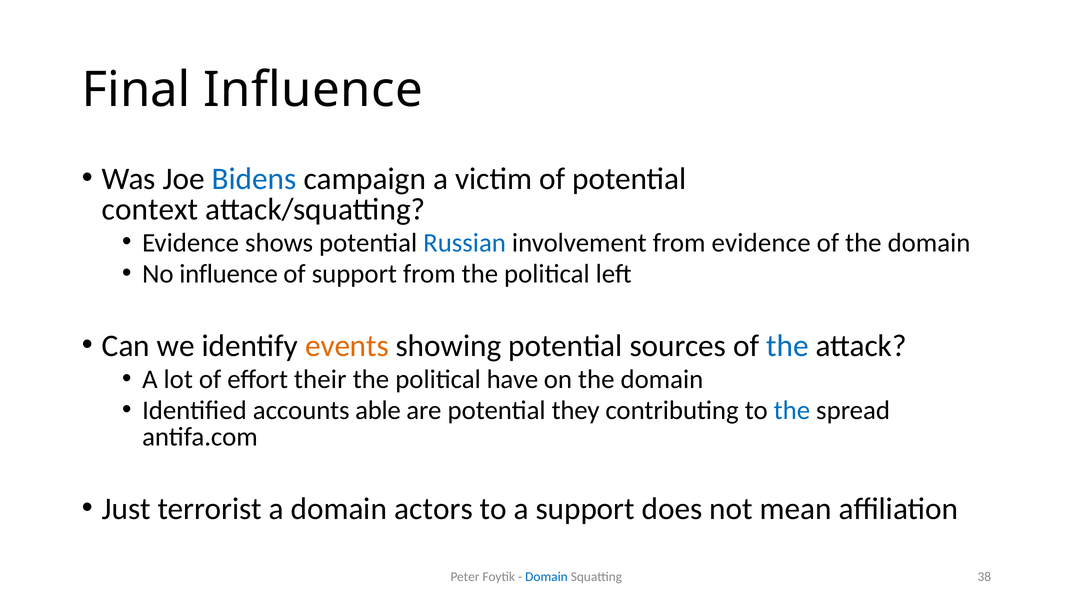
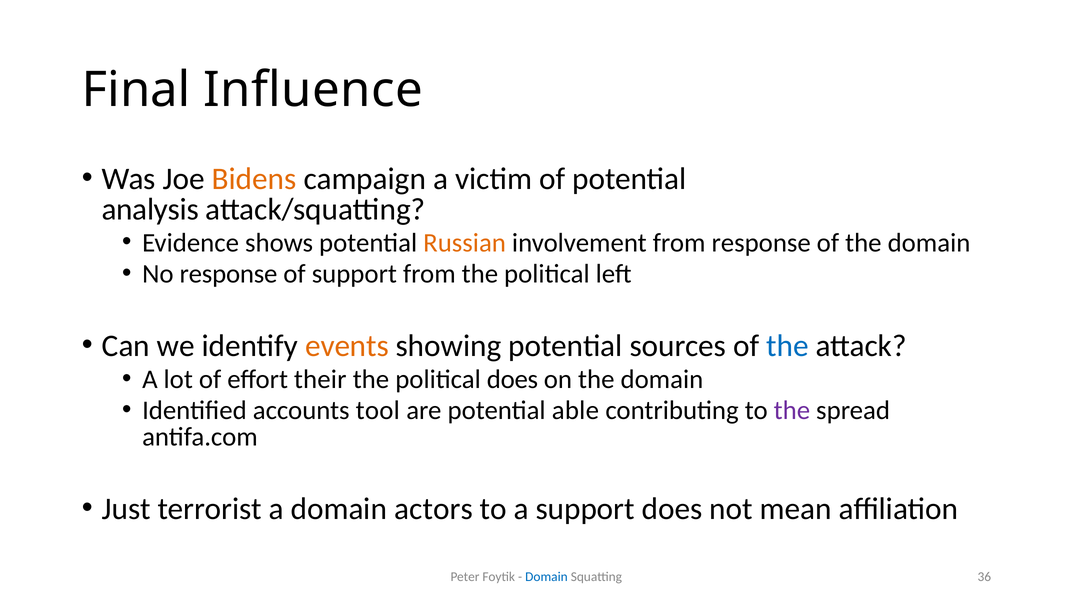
Bidens colour: blue -> orange
context: context -> analysis
Russian colour: blue -> orange
from evidence: evidence -> response
No influence: influence -> response
political have: have -> does
able: able -> tool
they: they -> able
the at (792, 410) colour: blue -> purple
38: 38 -> 36
